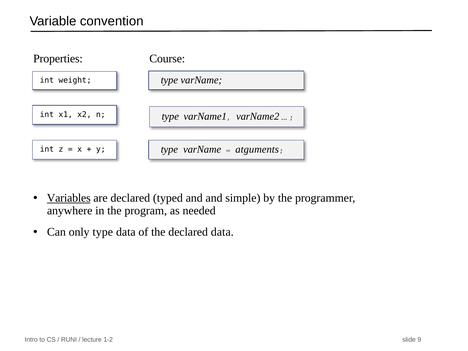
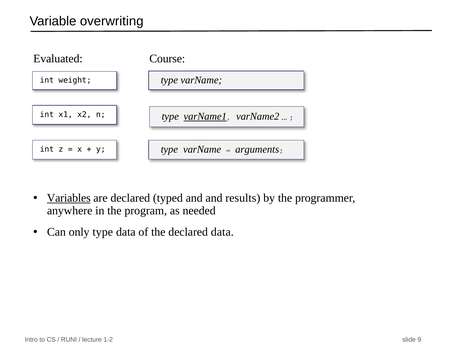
convention: convention -> overwriting
Properties: Properties -> Evaluated
varName1 underline: none -> present
atguments: atguments -> arguments
simple: simple -> results
